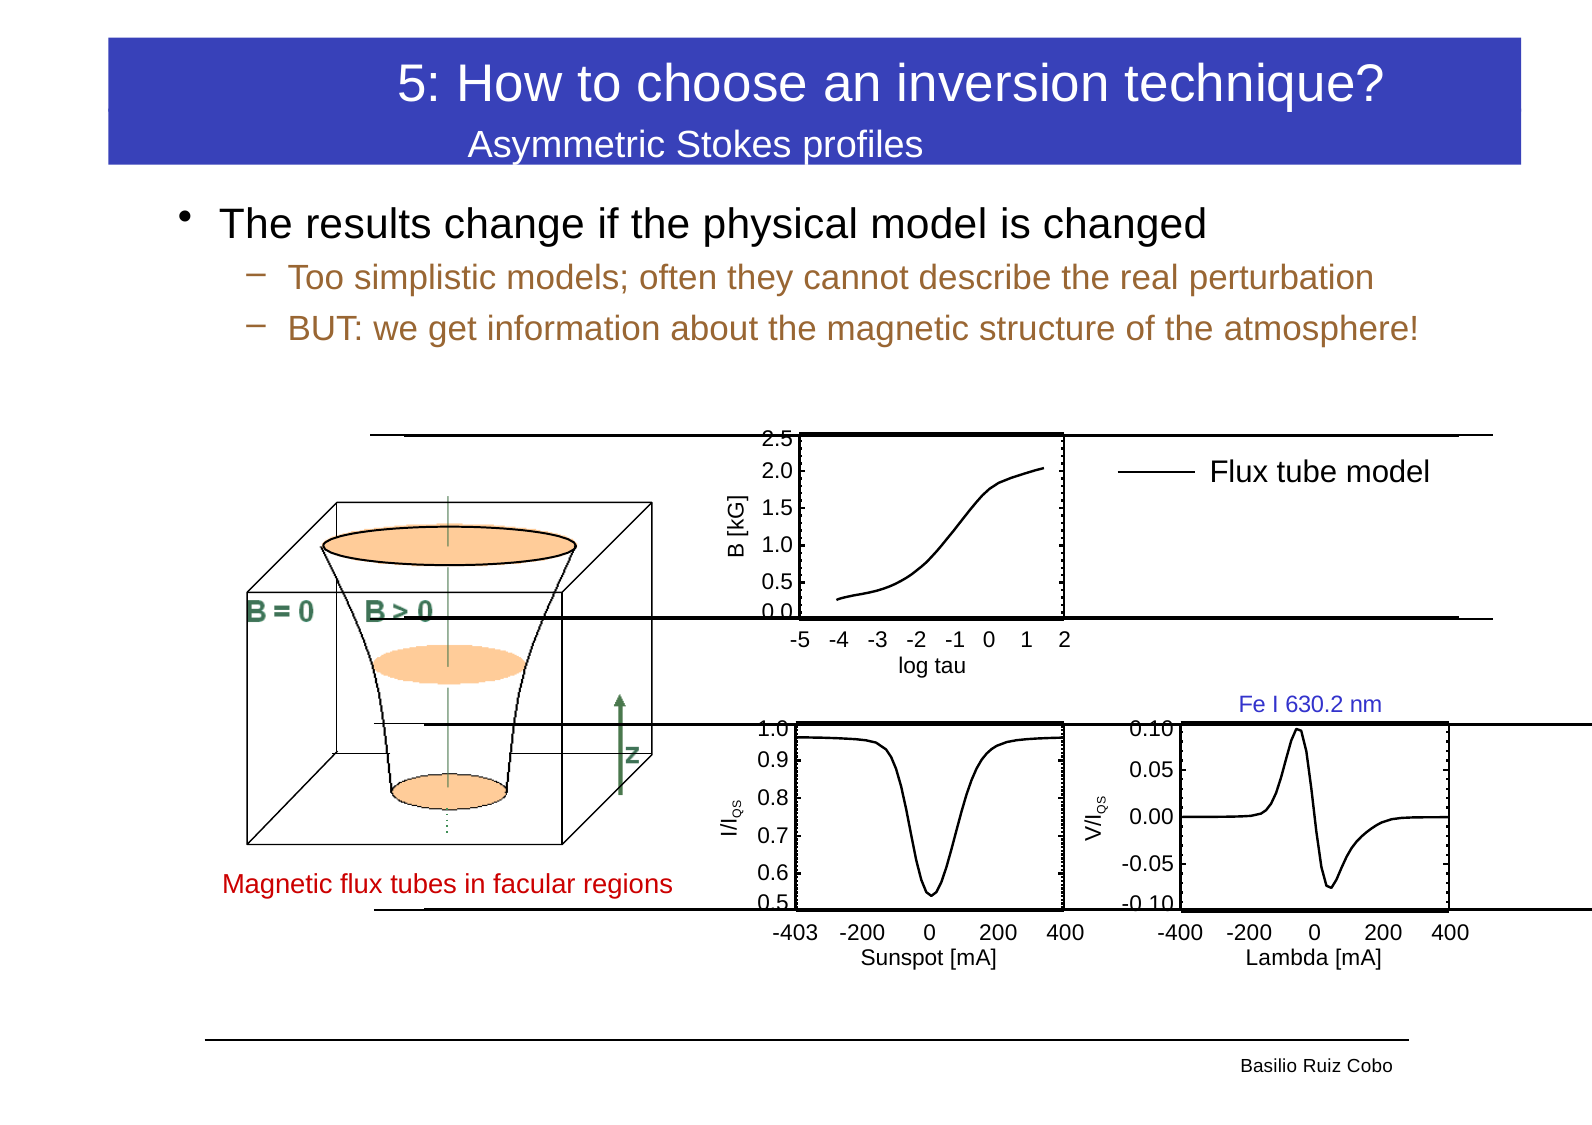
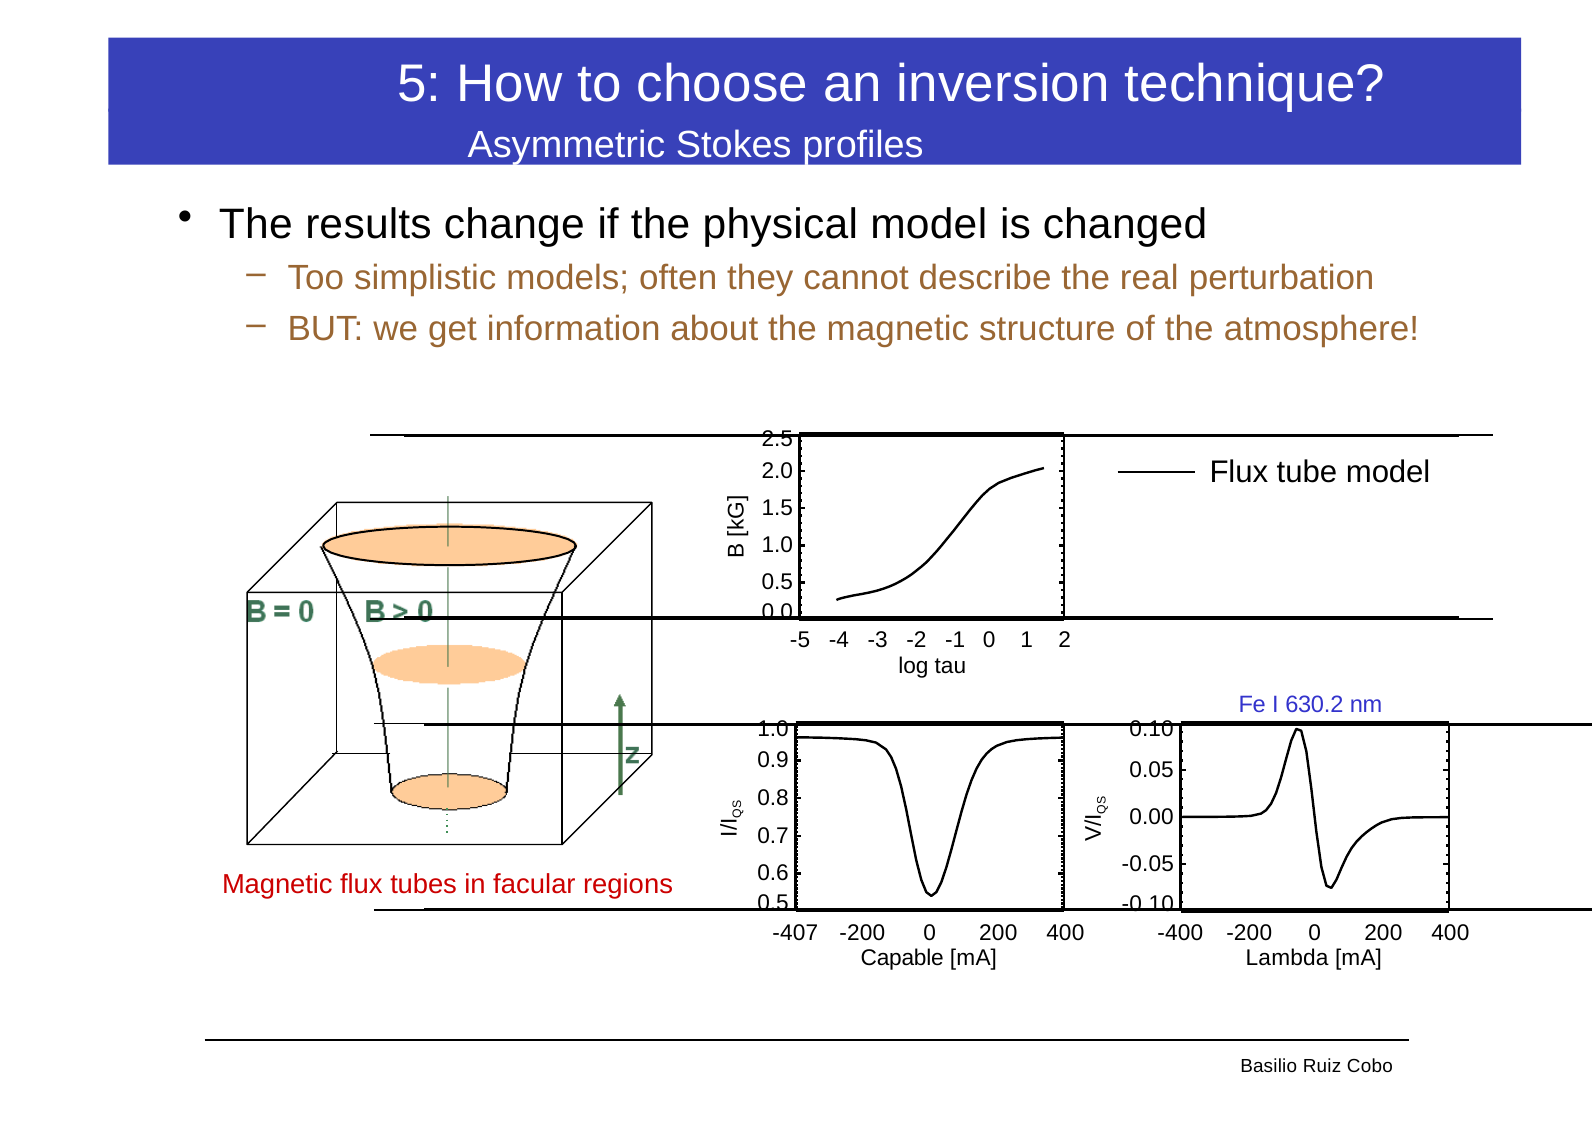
-403: -403 -> -407
Sunspot: Sunspot -> Capable
